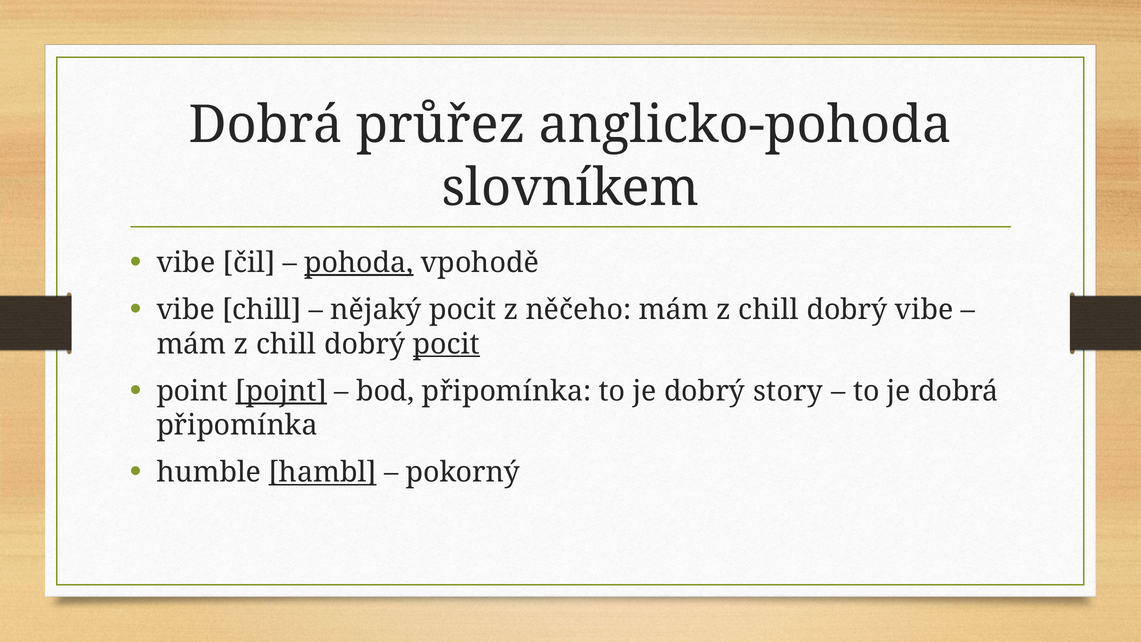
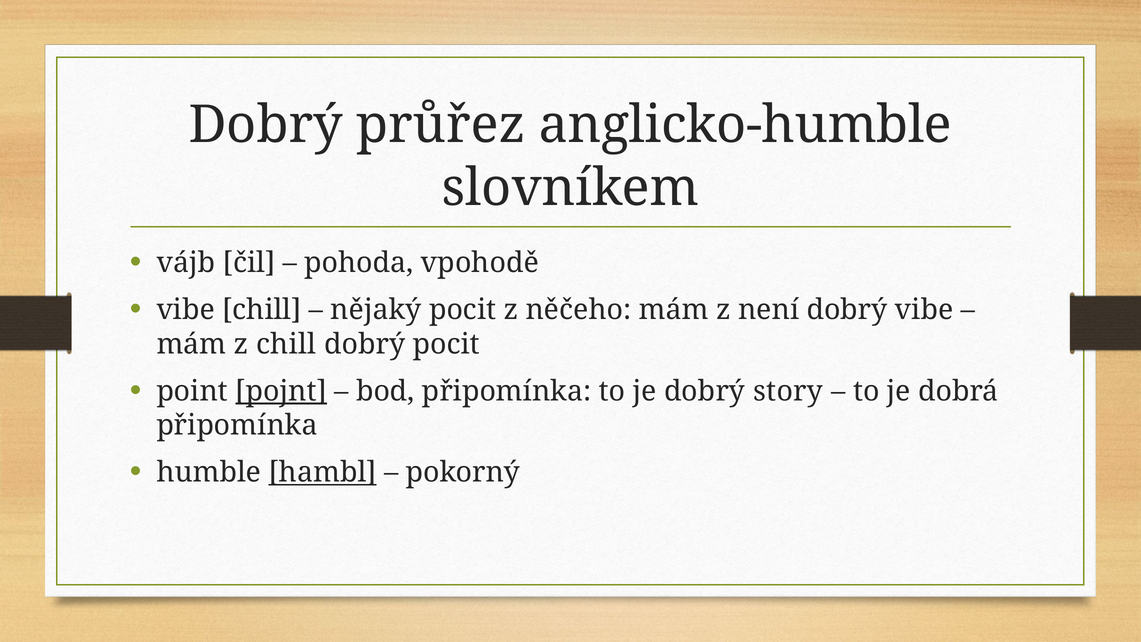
Dobrá at (266, 125): Dobrá -> Dobrý
anglicko-pohoda: anglicko-pohoda -> anglicko-humble
vibe at (186, 263): vibe -> vájb
pohoda underline: present -> none
něčeho mám z chill: chill -> není
pocit at (446, 344) underline: present -> none
